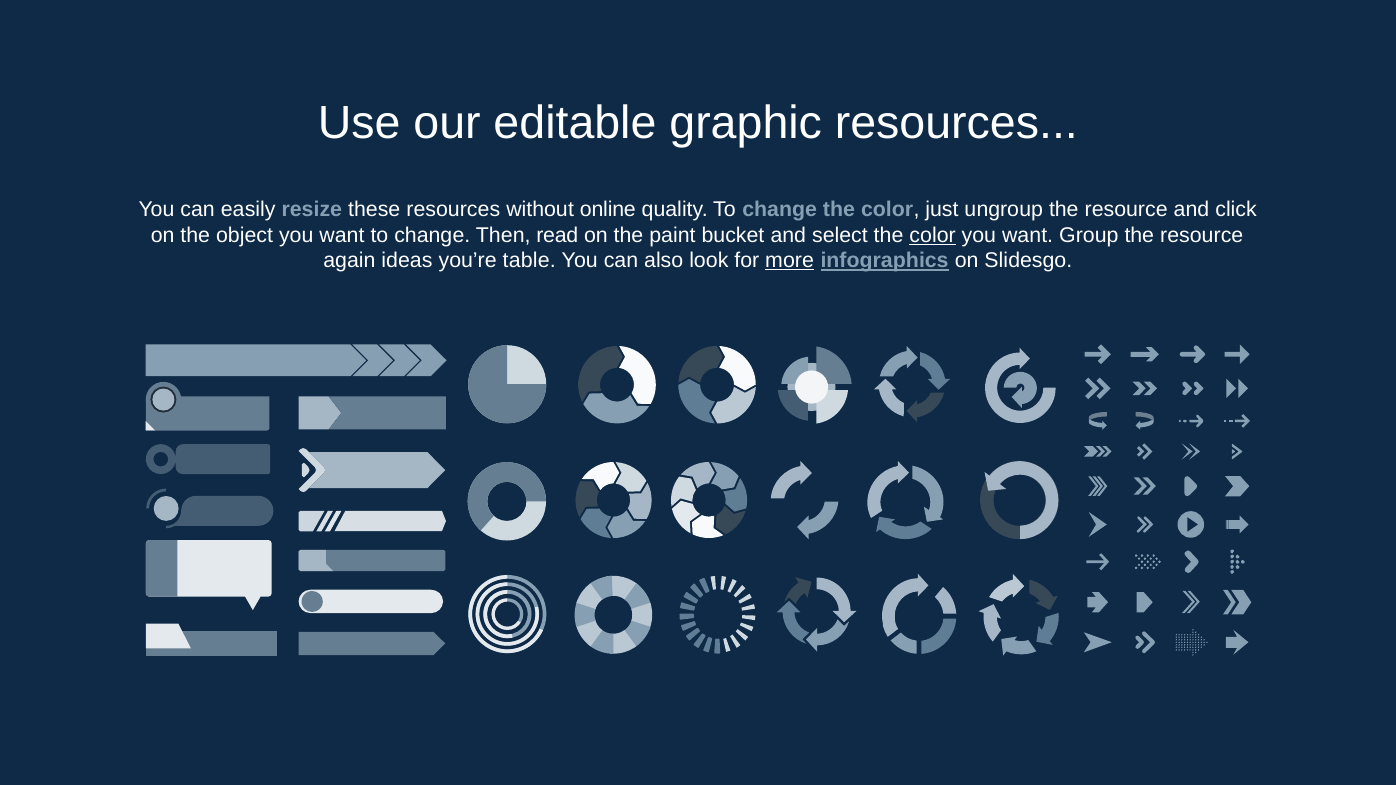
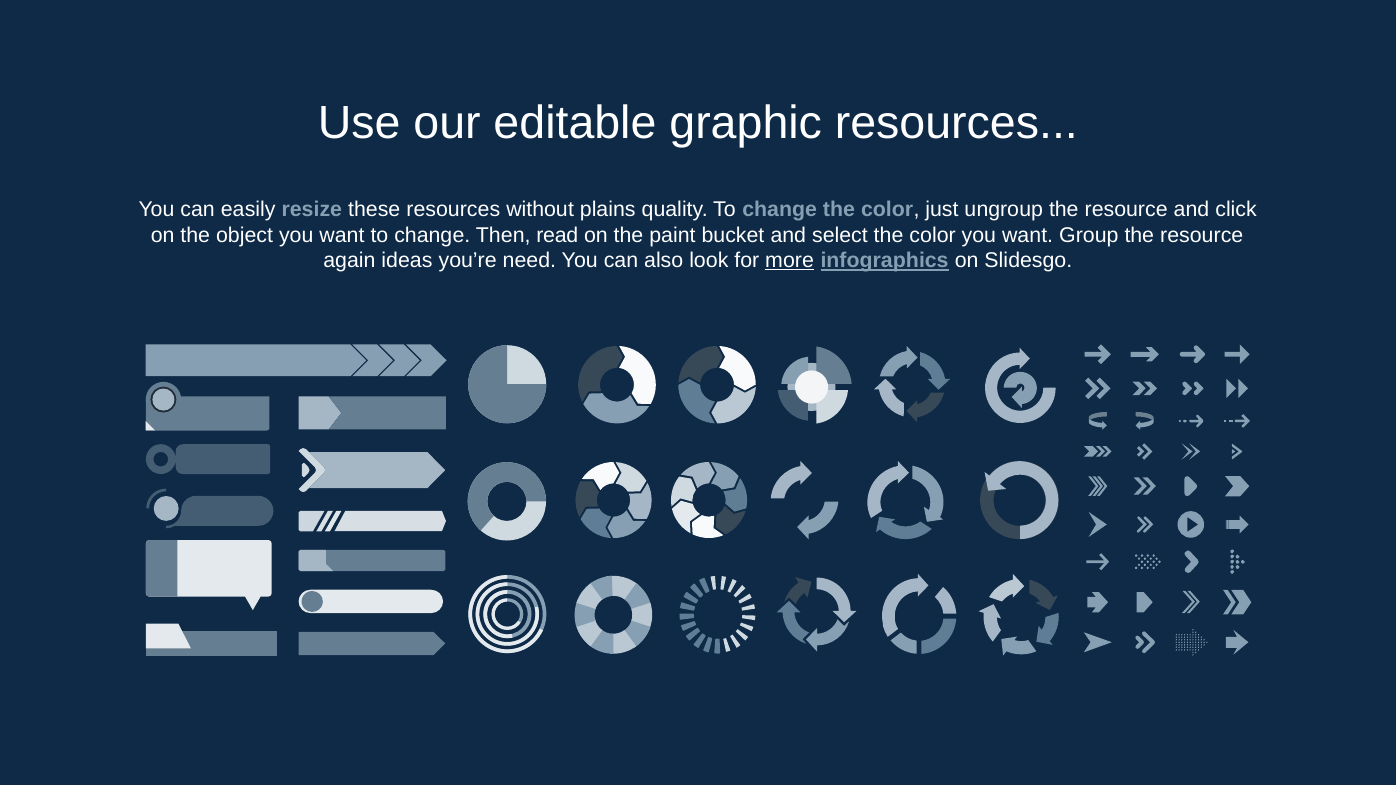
online: online -> plains
color at (933, 235) underline: present -> none
table: table -> need
